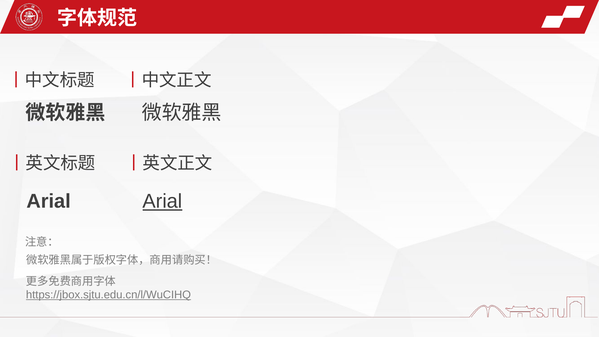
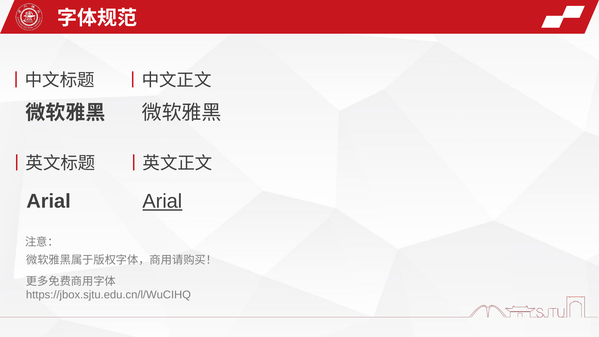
https://jbox.sjtu.edu.cn/l/WuCIHQ underline: present -> none
